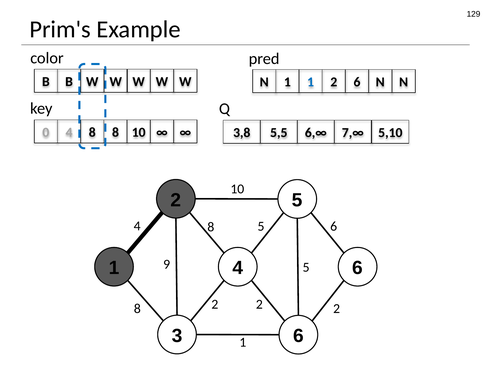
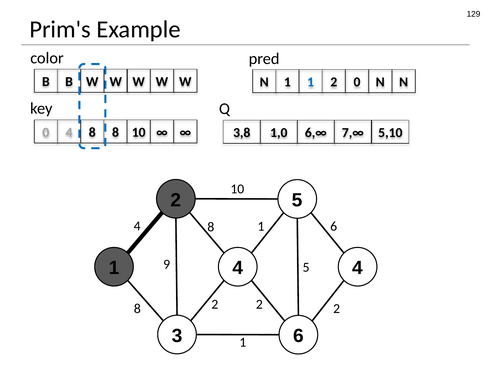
2 6: 6 -> 0
5,5: 5,5 -> 1,0
5 at (261, 227): 5 -> 1
4 6: 6 -> 4
